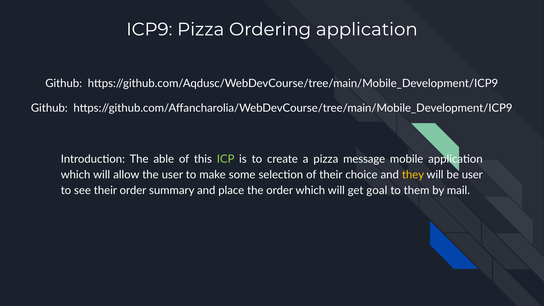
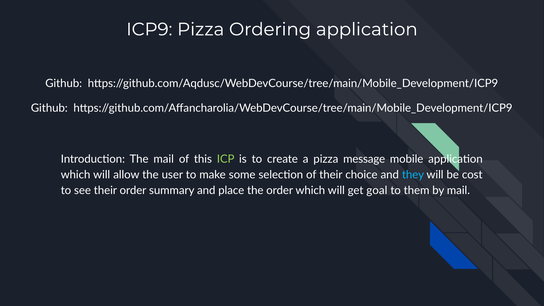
The able: able -> mail
they colour: yellow -> light blue
be user: user -> cost
